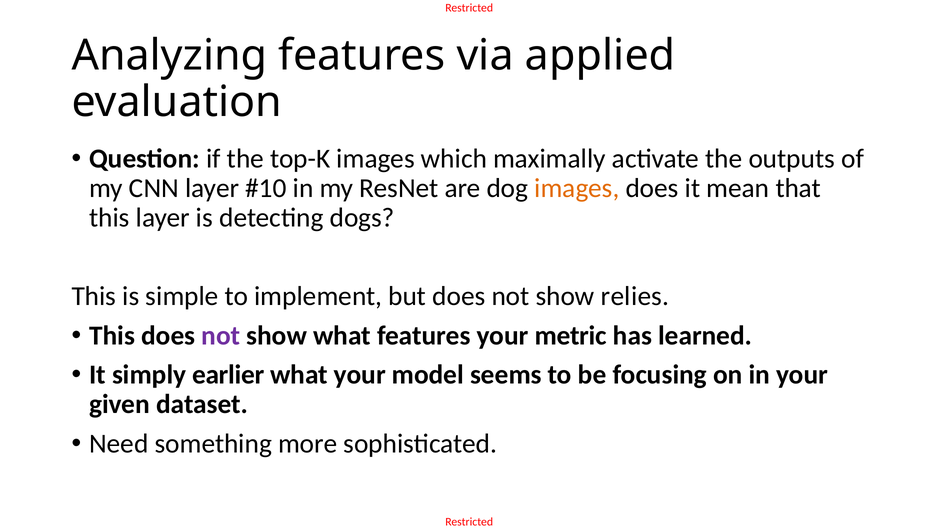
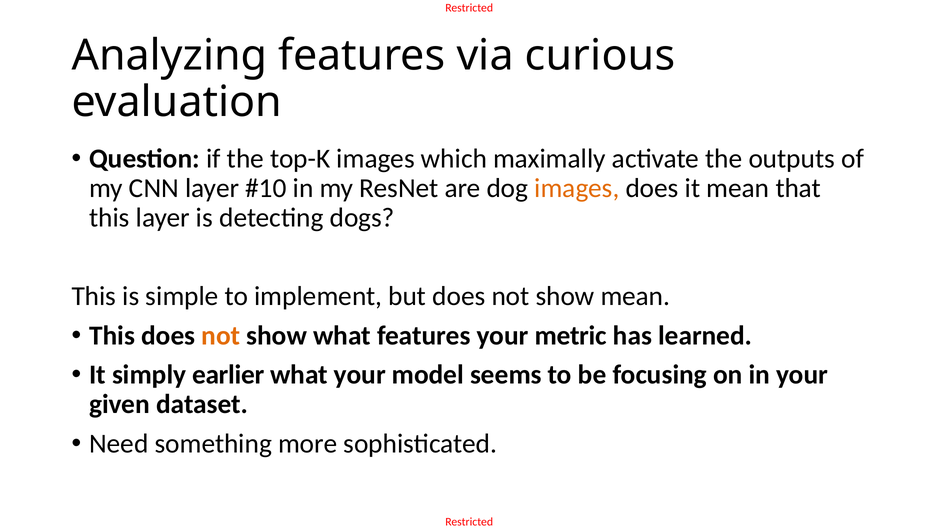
applied: applied -> curious
show relies: relies -> mean
not at (221, 336) colour: purple -> orange
